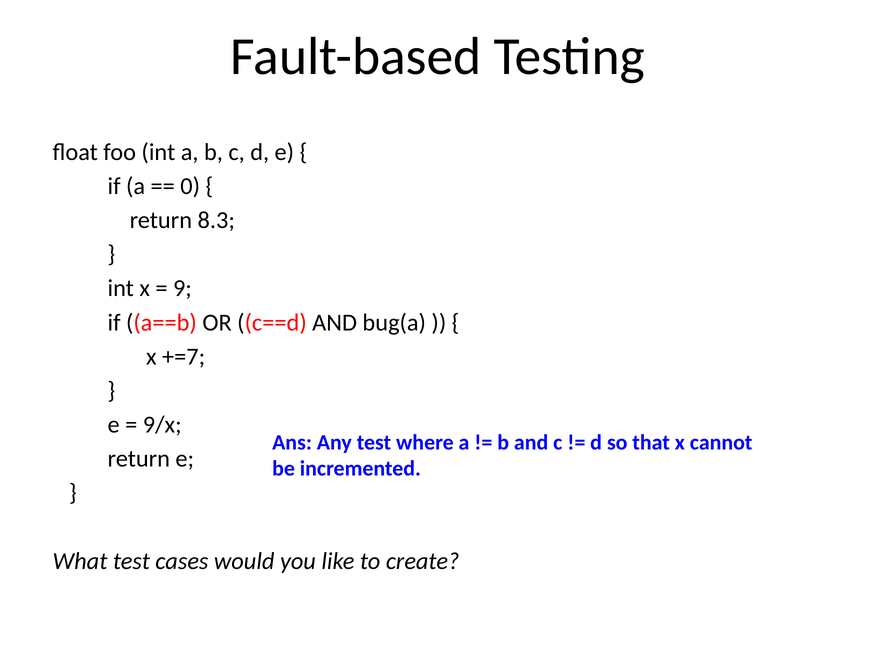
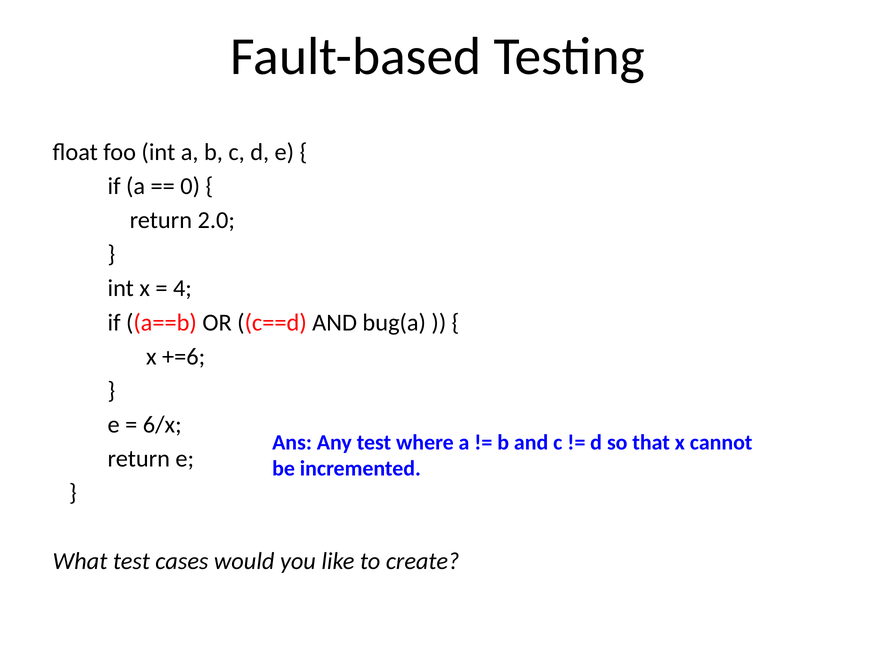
8.3: 8.3 -> 2.0
9: 9 -> 4
+=7: +=7 -> +=6
9/x: 9/x -> 6/x
